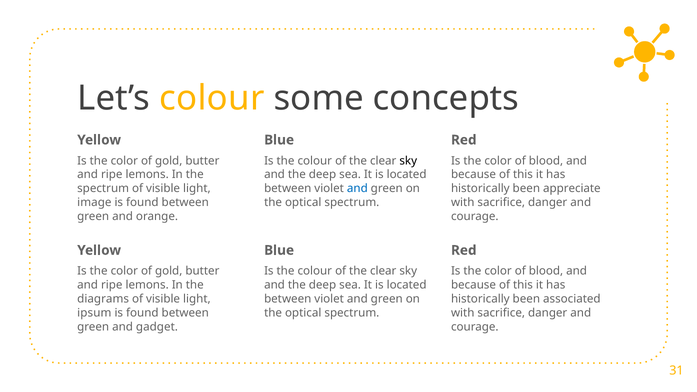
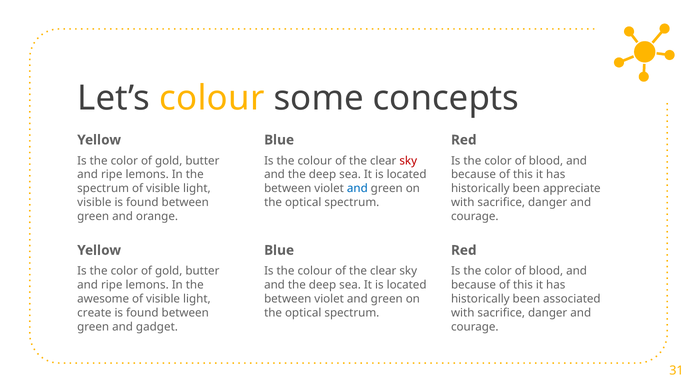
sky at (408, 161) colour: black -> red
image at (94, 203): image -> visible
diagrams: diagrams -> awesome
ipsum: ipsum -> create
